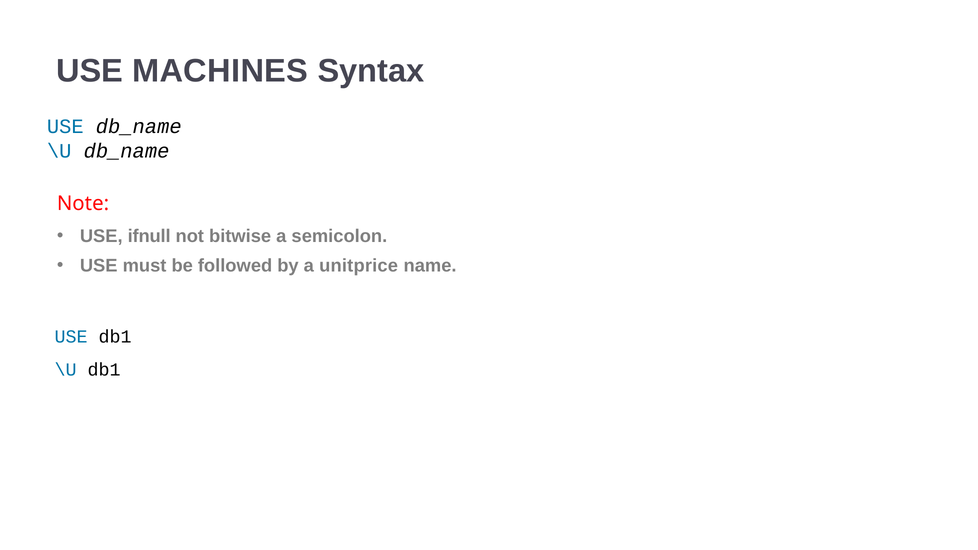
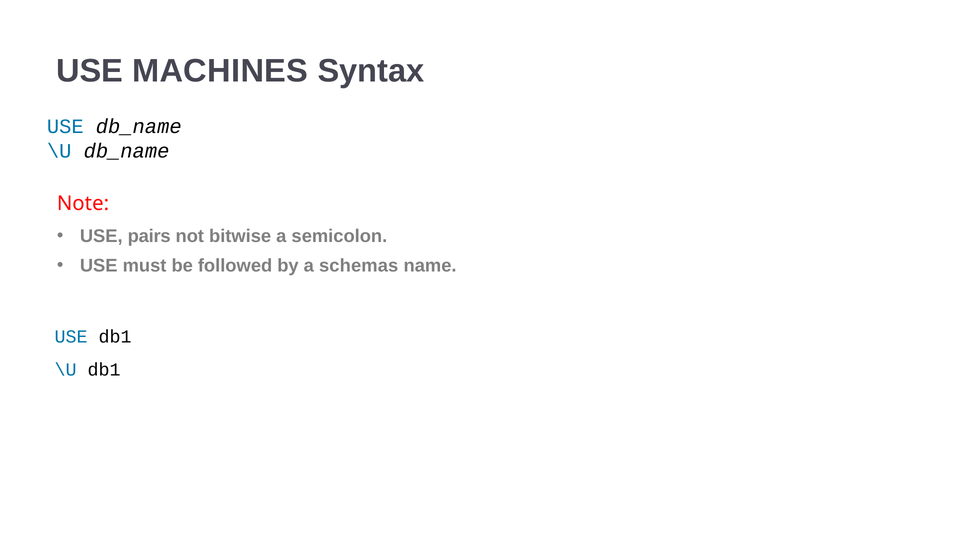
ifnull: ifnull -> pairs
unitprice: unitprice -> schemas
